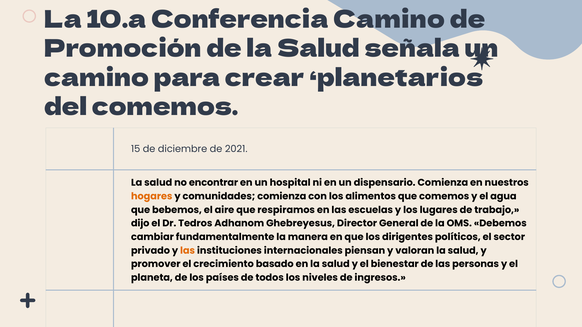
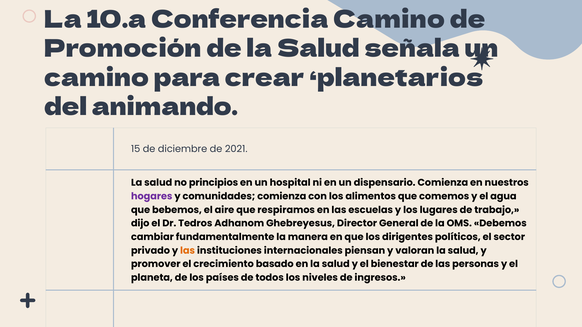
del comemos: comemos -> animando
encontrar: encontrar -> principios
hogares colour: orange -> purple
